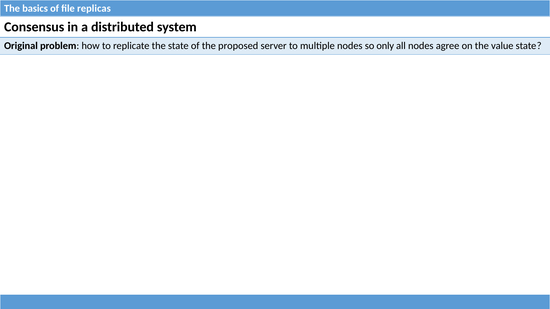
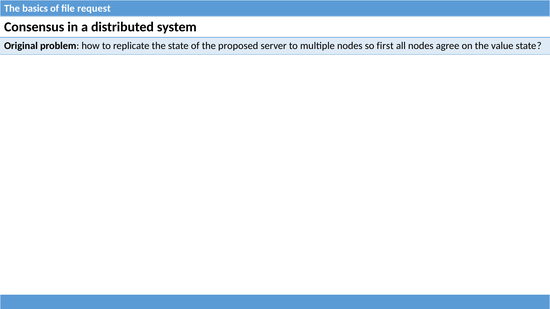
replicas: replicas -> request
only: only -> first
